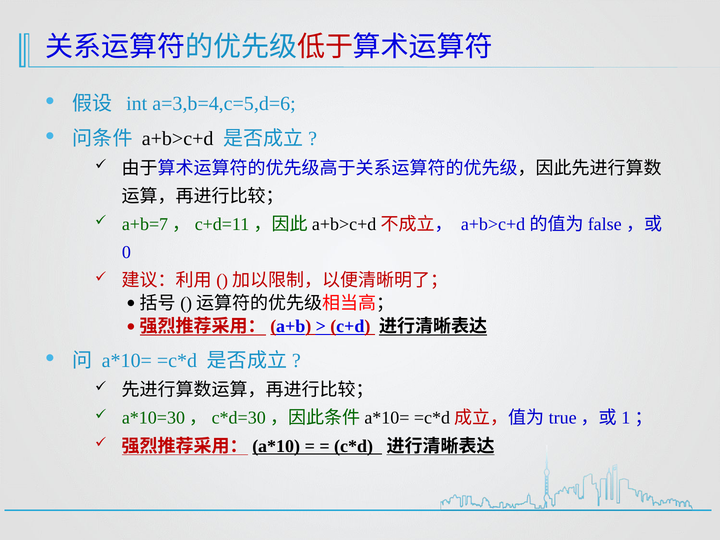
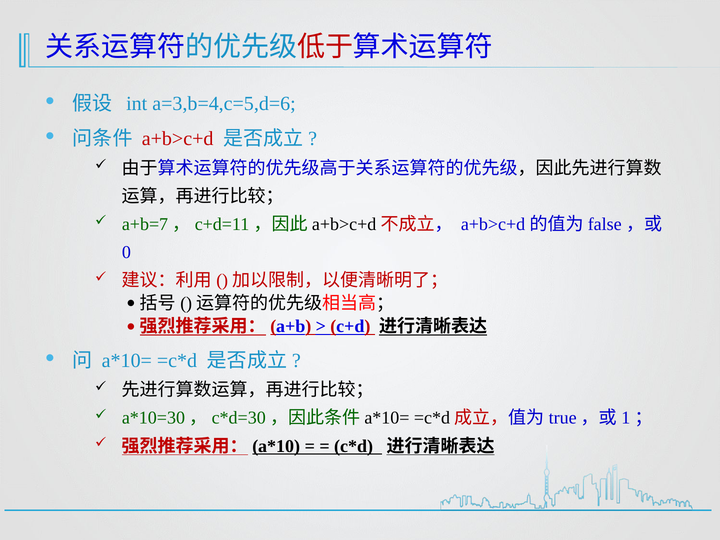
a+b>c+d colour: black -> red
